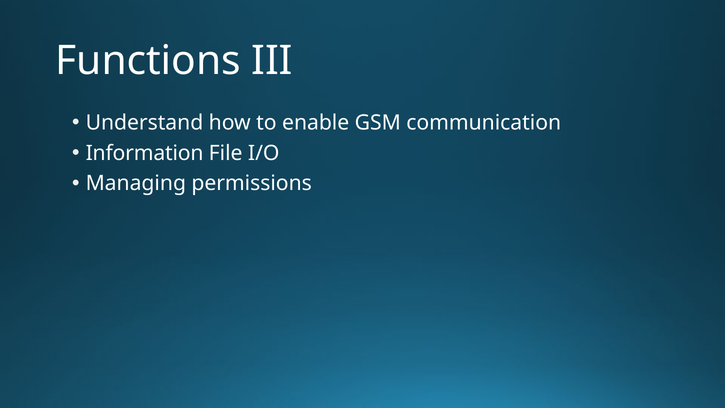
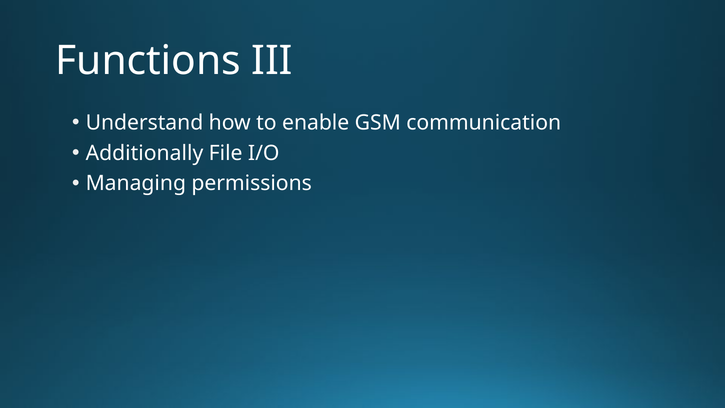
Information: Information -> Additionally
